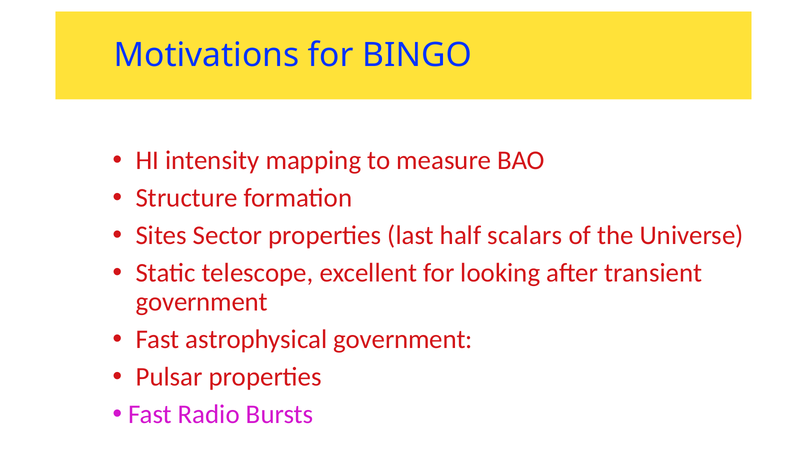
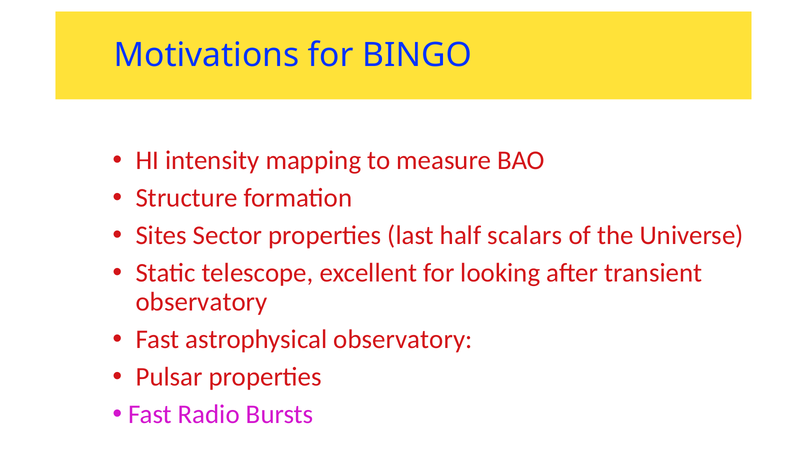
government at (202, 302): government -> observatory
astrophysical government: government -> observatory
